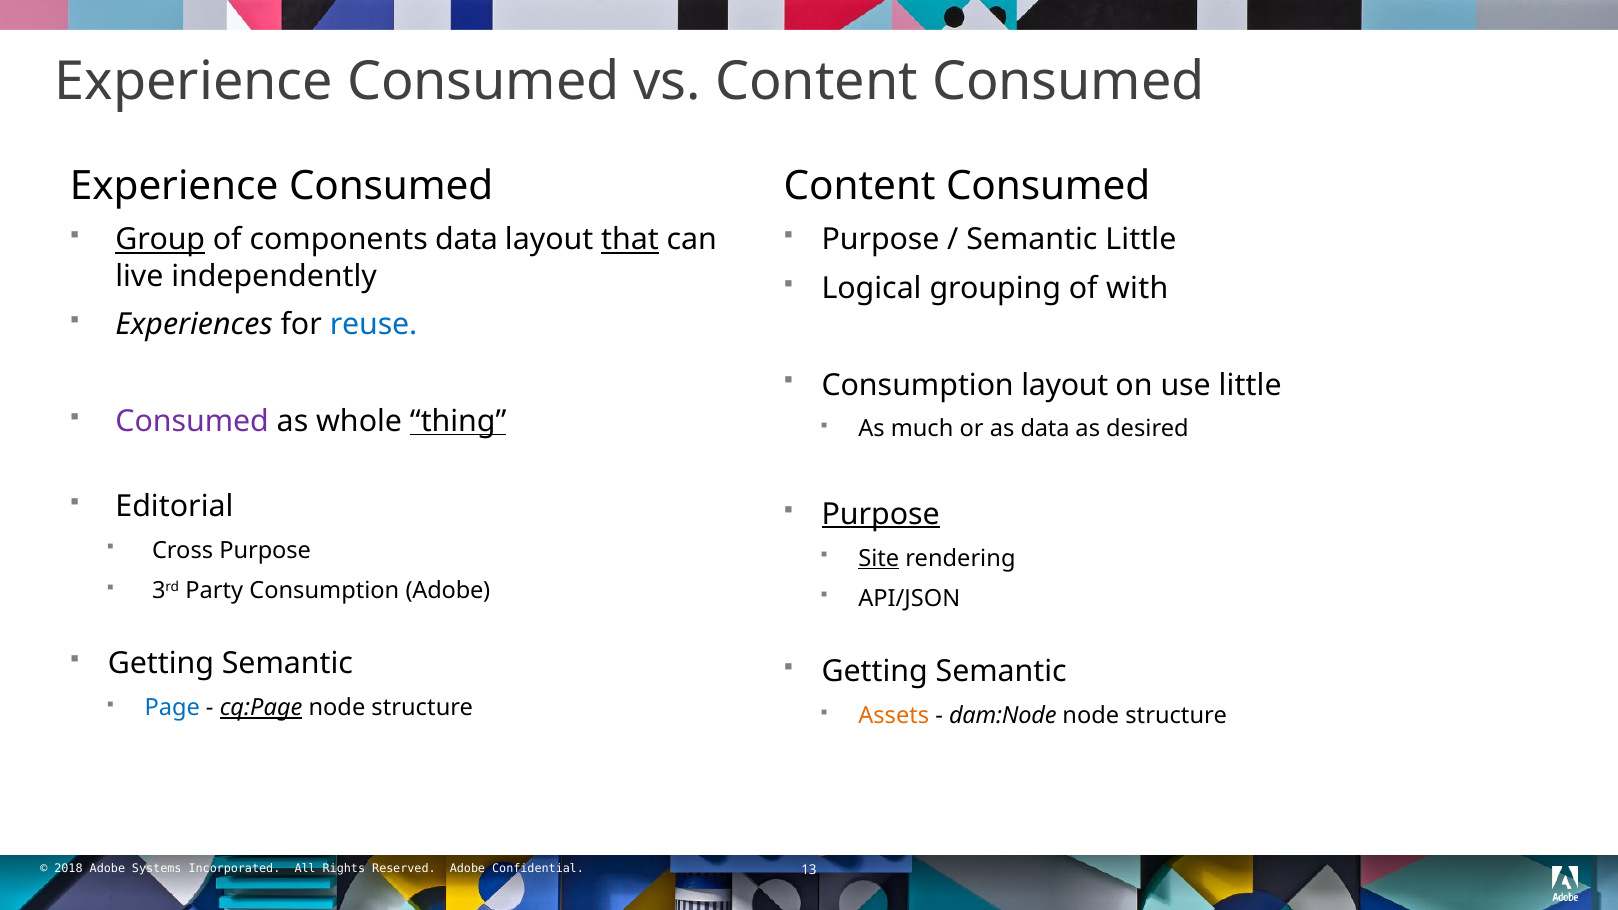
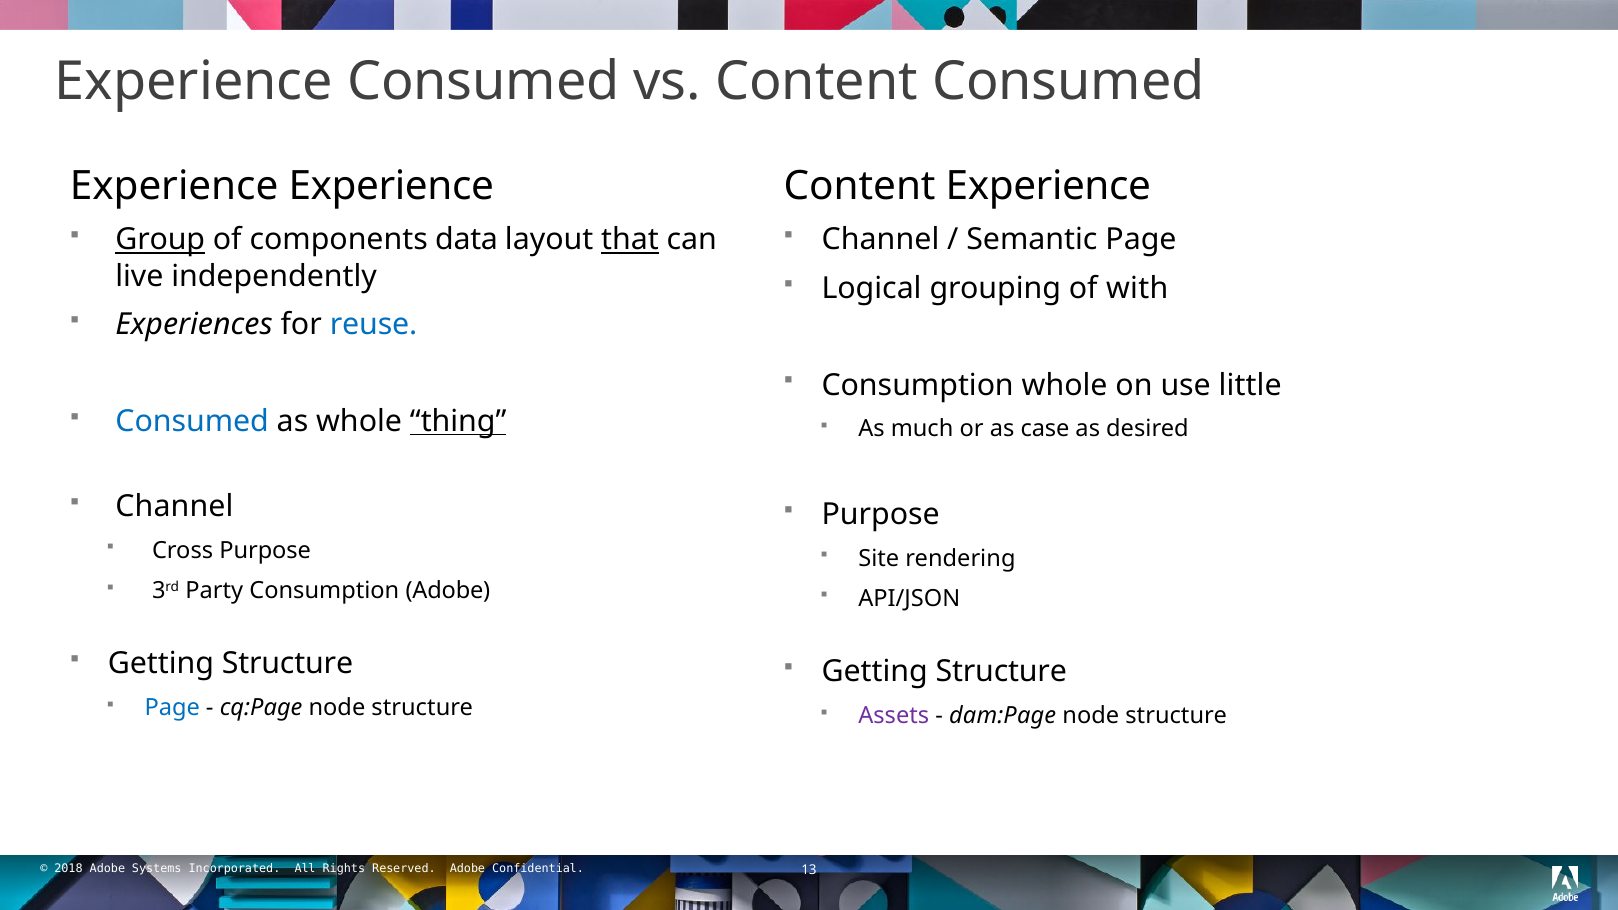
Consumed at (1048, 186): Consumed -> Experience
Consumed at (391, 186): Consumed -> Experience
Purpose at (881, 240): Purpose -> Channel
Semantic Little: Little -> Page
Consumption layout: layout -> whole
Consumed at (192, 422) colour: purple -> blue
as data: data -> case
Editorial at (174, 507): Editorial -> Channel
Purpose at (881, 515) underline: present -> none
Site underline: present -> none
Semantic at (287, 664): Semantic -> Structure
Semantic at (1001, 672): Semantic -> Structure
cq:Page underline: present -> none
Assets colour: orange -> purple
dam:Node: dam:Node -> dam:Page
